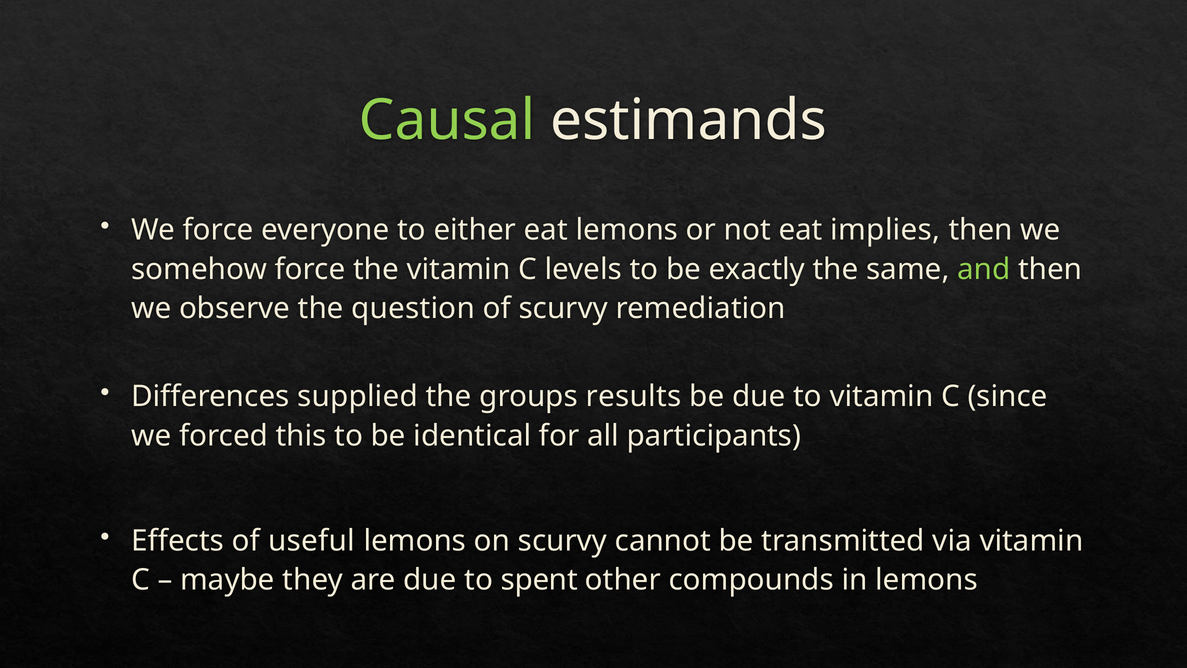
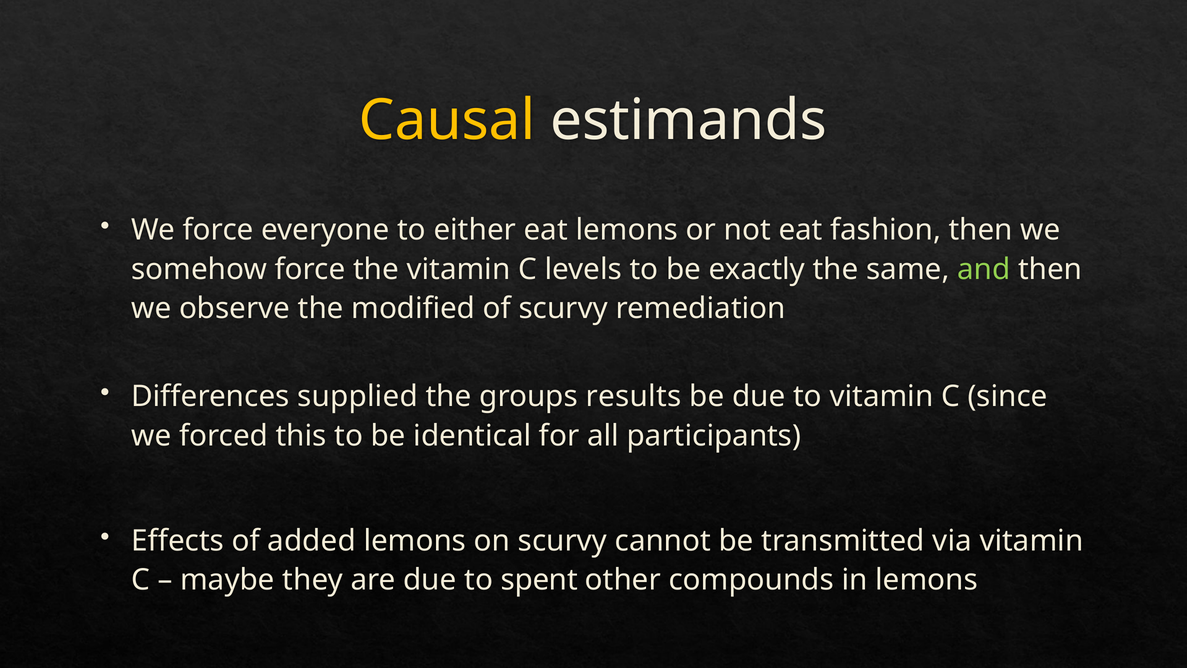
Causal colour: light green -> yellow
implies: implies -> fashion
question: question -> modified
useful: useful -> added
